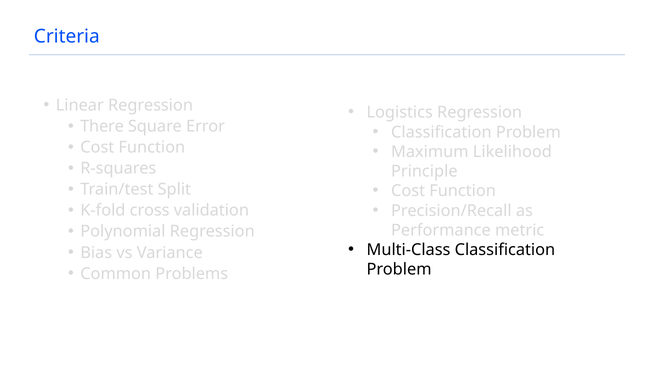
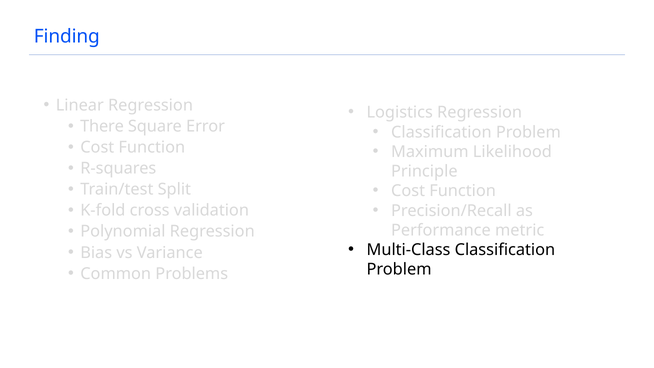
Criteria: Criteria -> Finding
